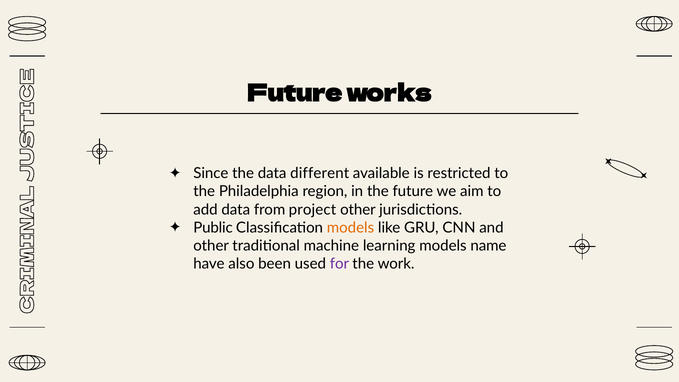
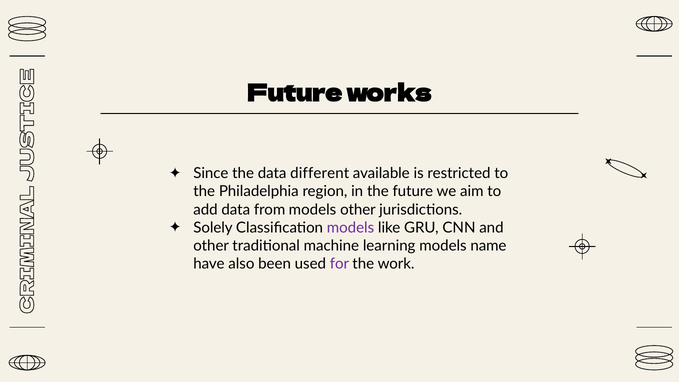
from project: project -> models
Public: Public -> Solely
models at (350, 228) colour: orange -> purple
